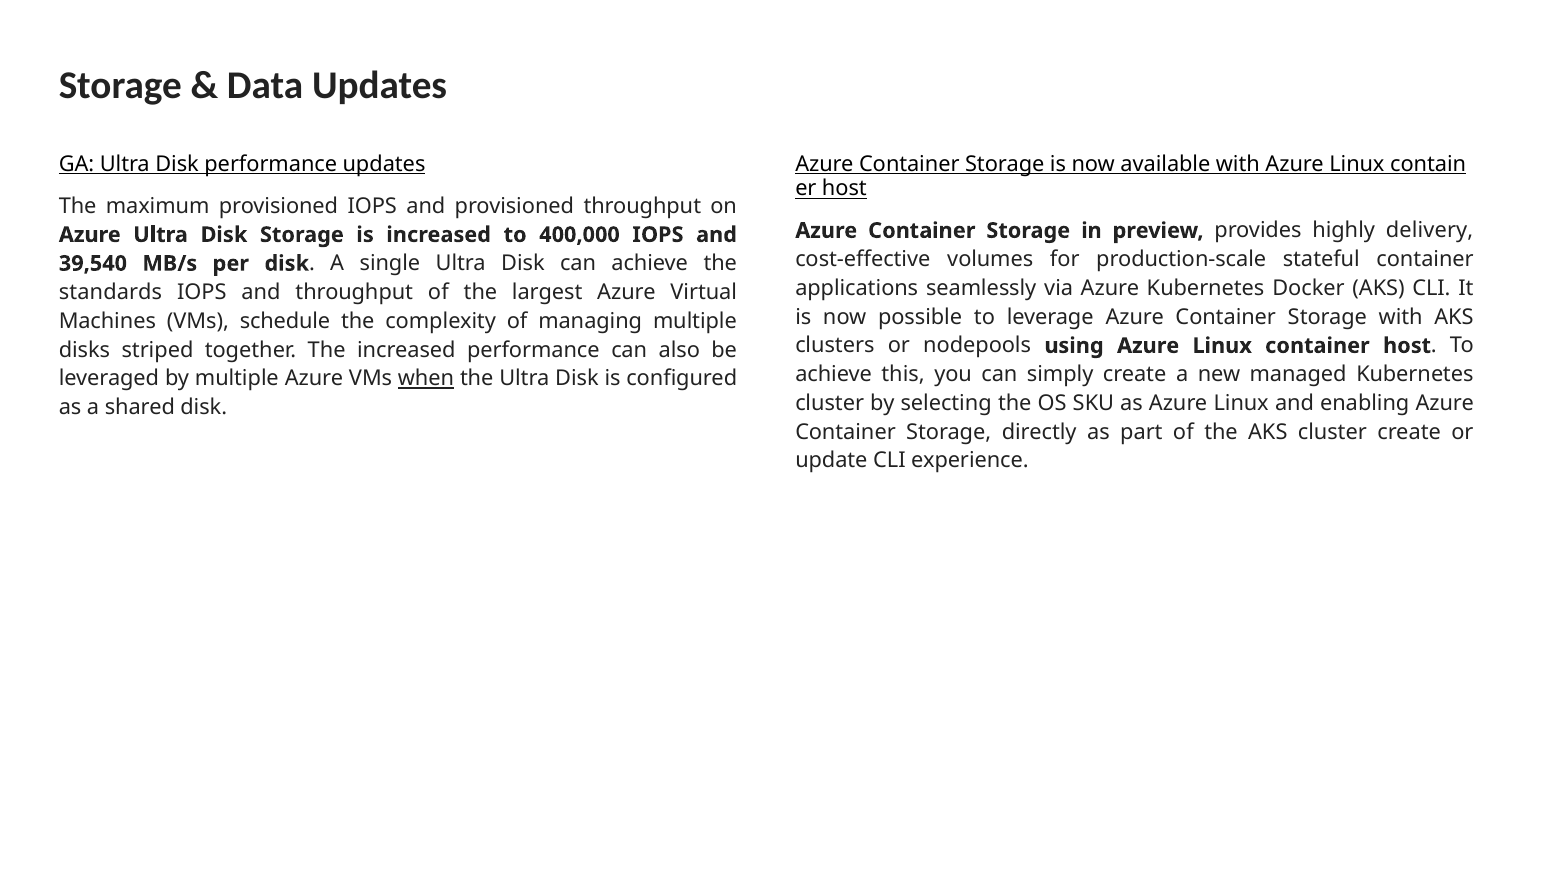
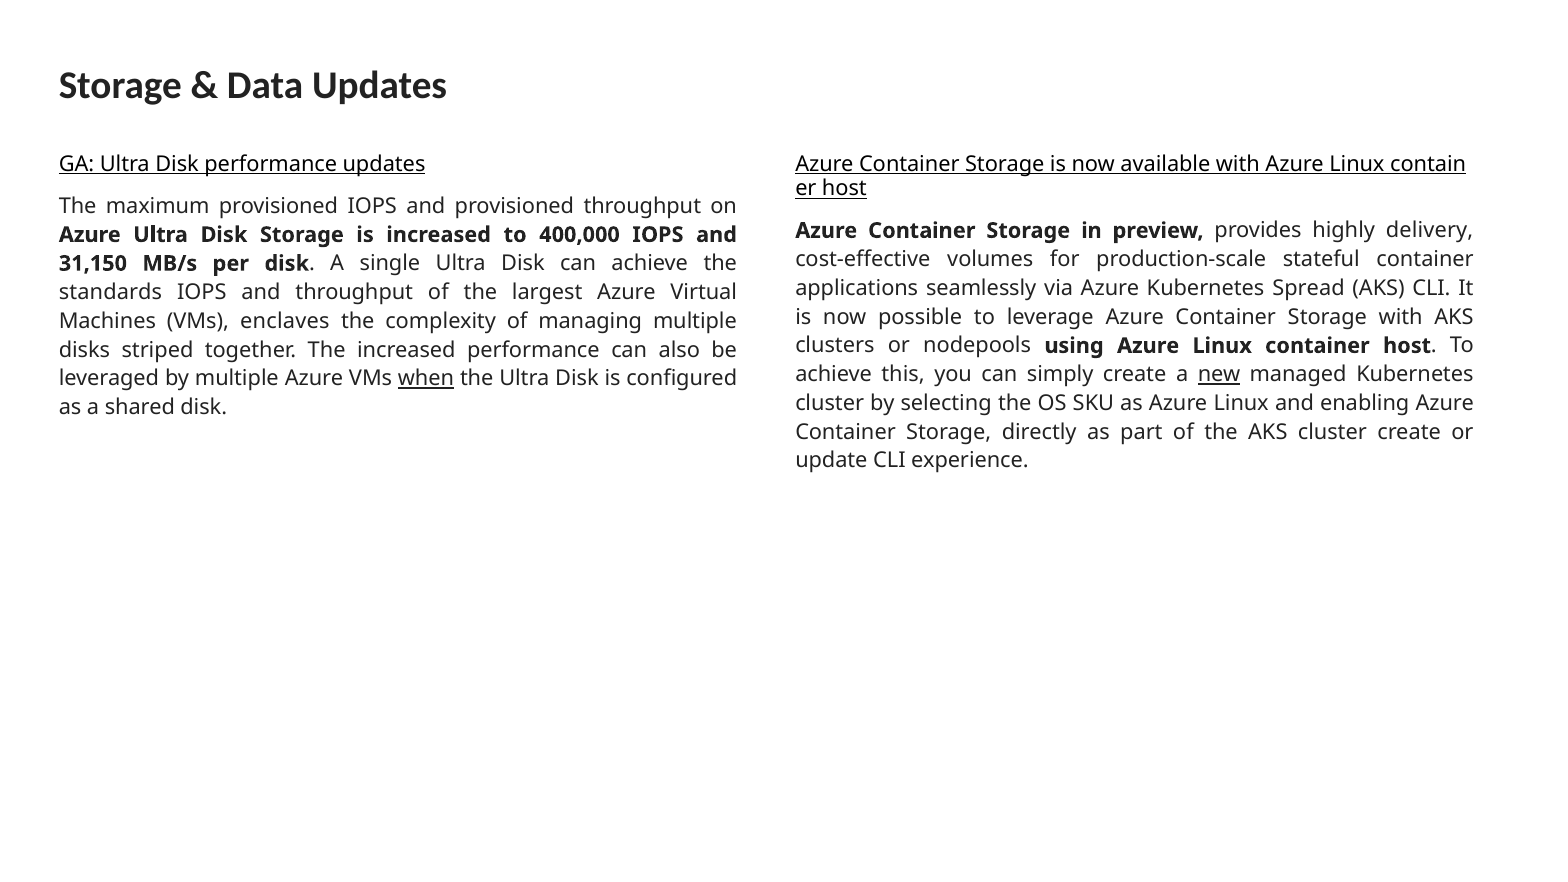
39,540: 39,540 -> 31,150
Docker: Docker -> Spread
schedule: schedule -> enclaves
new underline: none -> present
